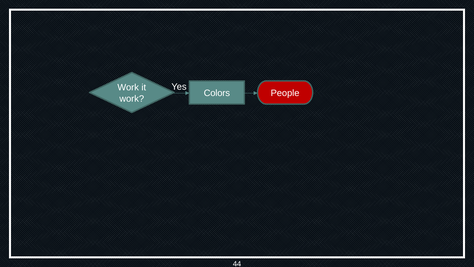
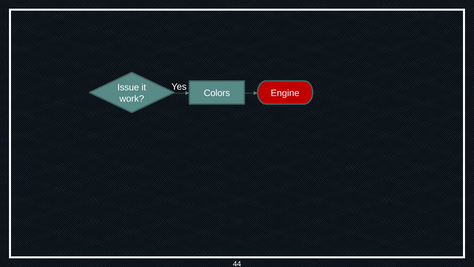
Work at (128, 87): Work -> Issue
People: People -> Engine
